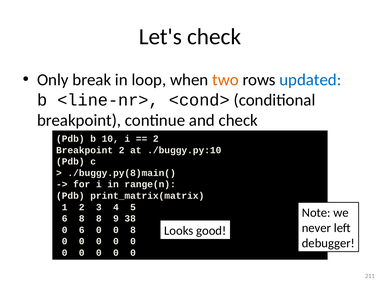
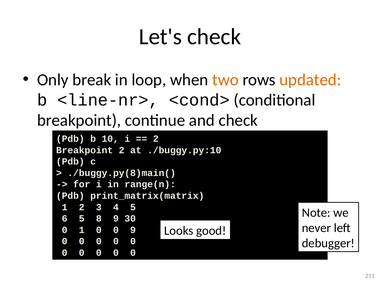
updated colour: blue -> orange
6 8: 8 -> 5
38: 38 -> 30
0 6: 6 -> 1
0 8: 8 -> 9
